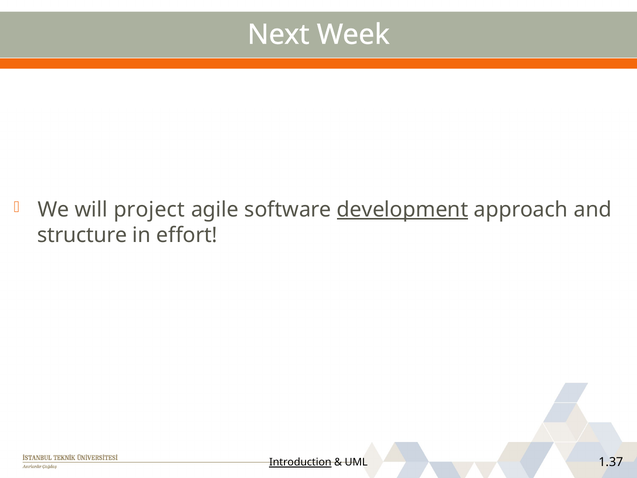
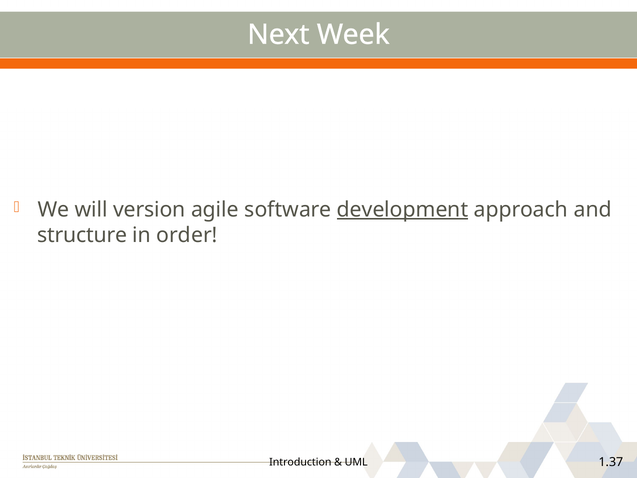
project: project -> version
effort: effort -> order
Introduction underline: present -> none
